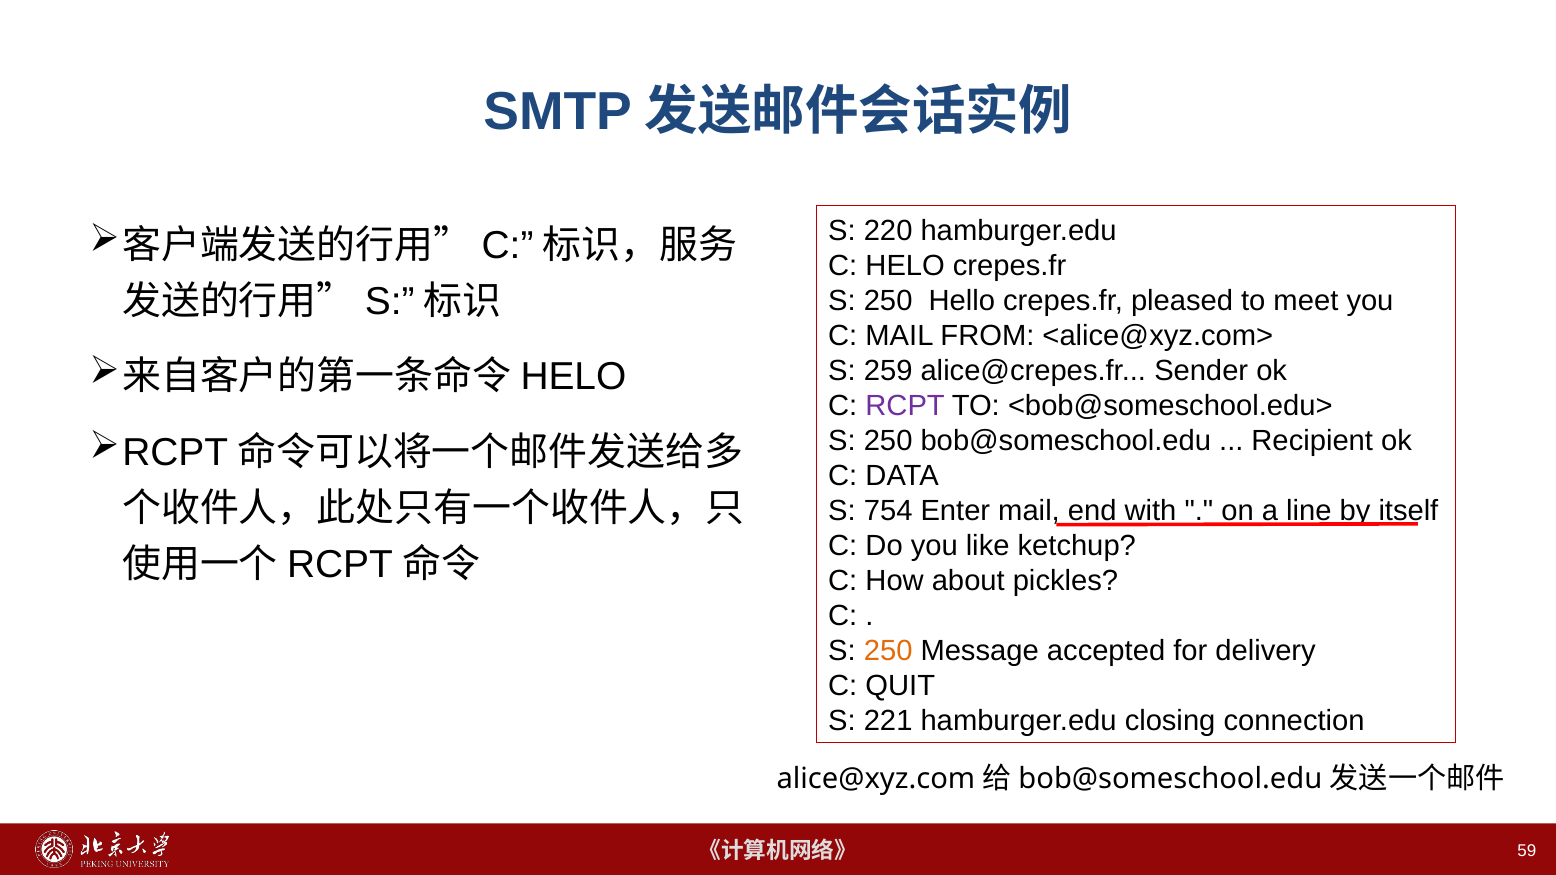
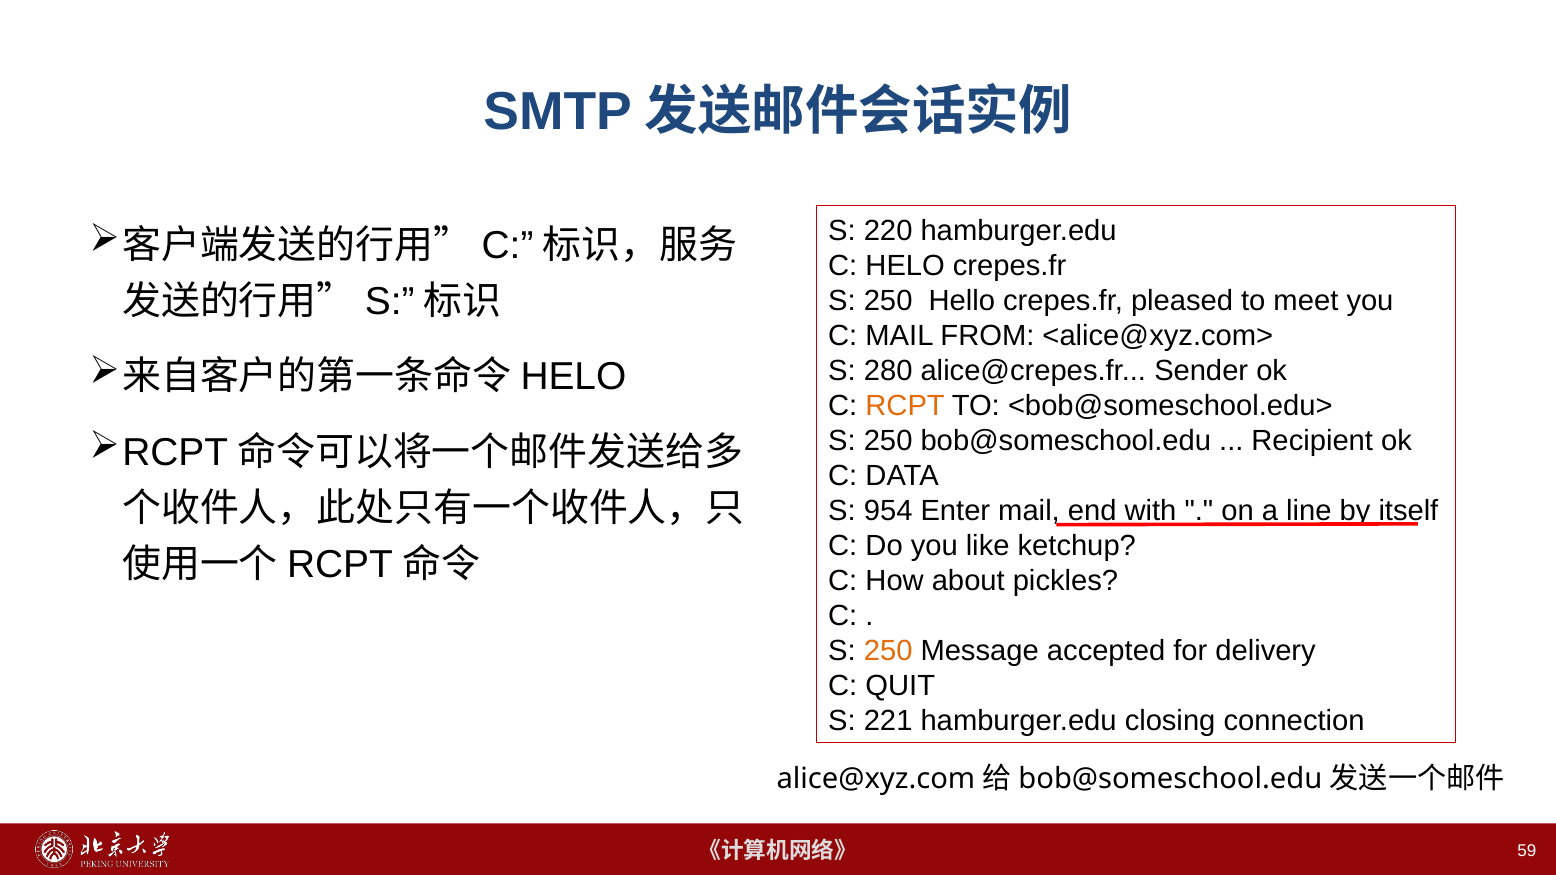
259: 259 -> 280
RCPT colour: purple -> orange
754: 754 -> 954
